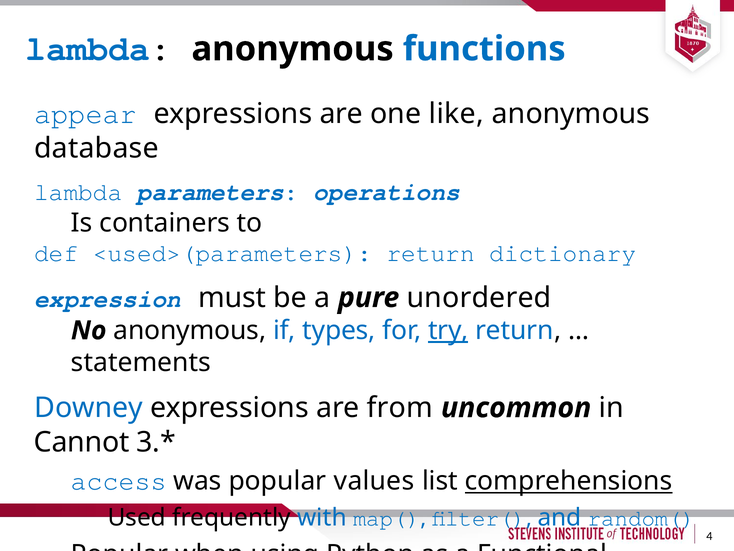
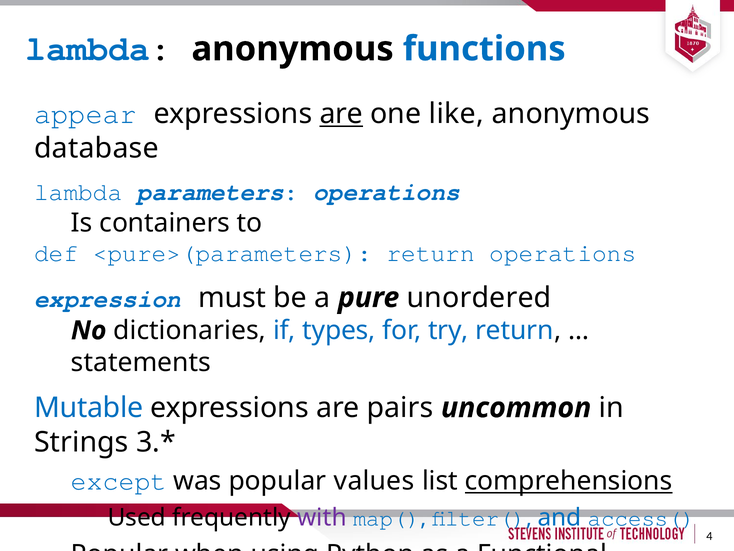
are at (341, 114) underline: none -> present
<used>(parameters: <used>(parameters -> <pure>(parameters
return dictionary: dictionary -> operations
No anonymous: anonymous -> dictionaries
try underline: present -> none
Downey: Downey -> Mutable
from: from -> pairs
Cannot: Cannot -> Strings
access: access -> except
with colour: blue -> purple
random(: random( -> access(
